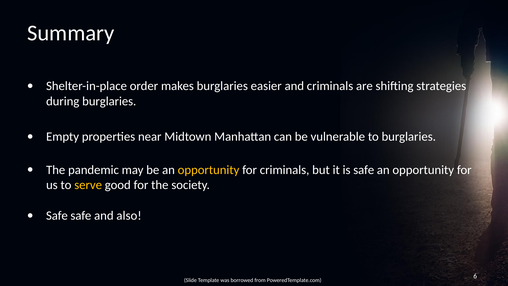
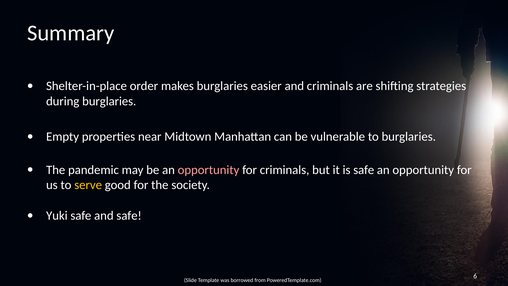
opportunity at (209, 170) colour: yellow -> pink
Safe at (57, 215): Safe -> Yuki
and also: also -> safe
